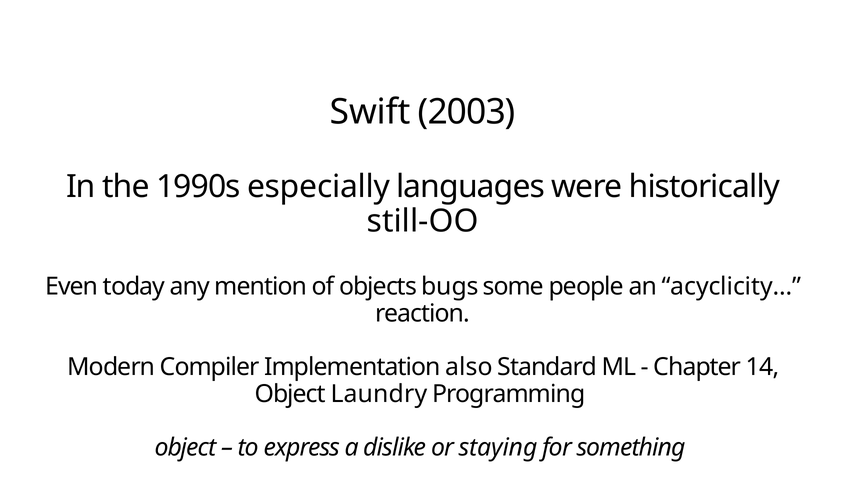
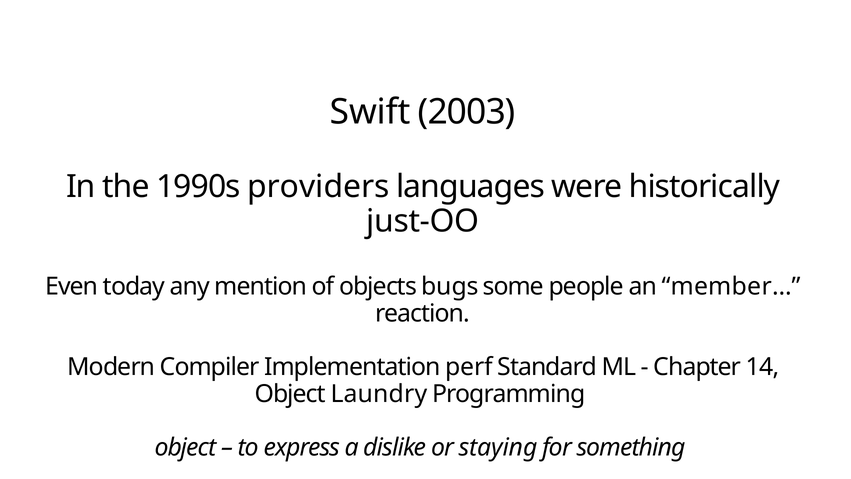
especially: especially -> providers
still-OO: still-OO -> just-OO
acyclicity…: acyclicity… -> member…
also: also -> perf
